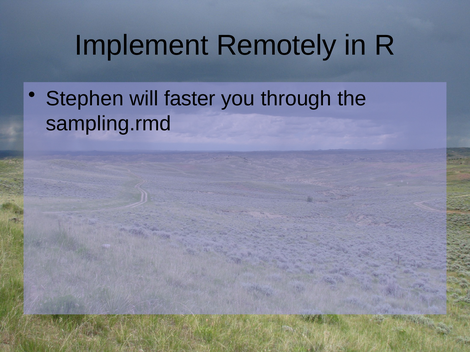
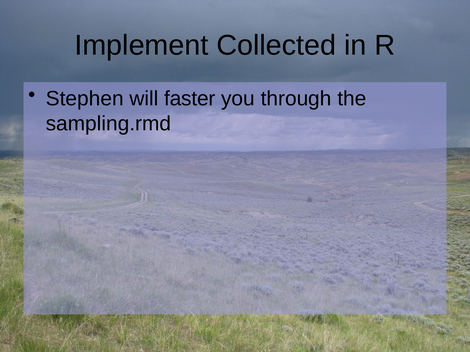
Remotely: Remotely -> Collected
